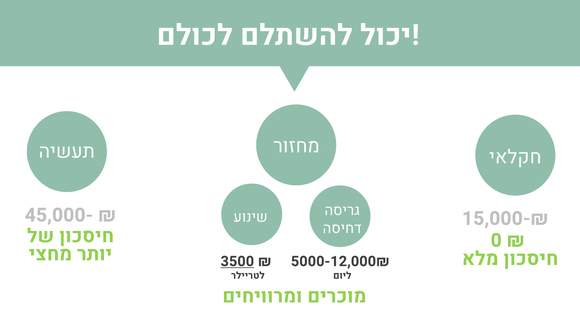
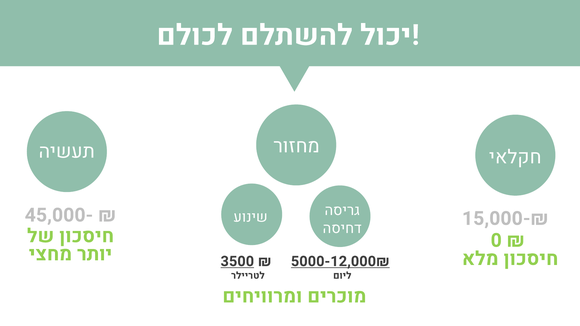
5000-12,000₪ underline: none -> present
